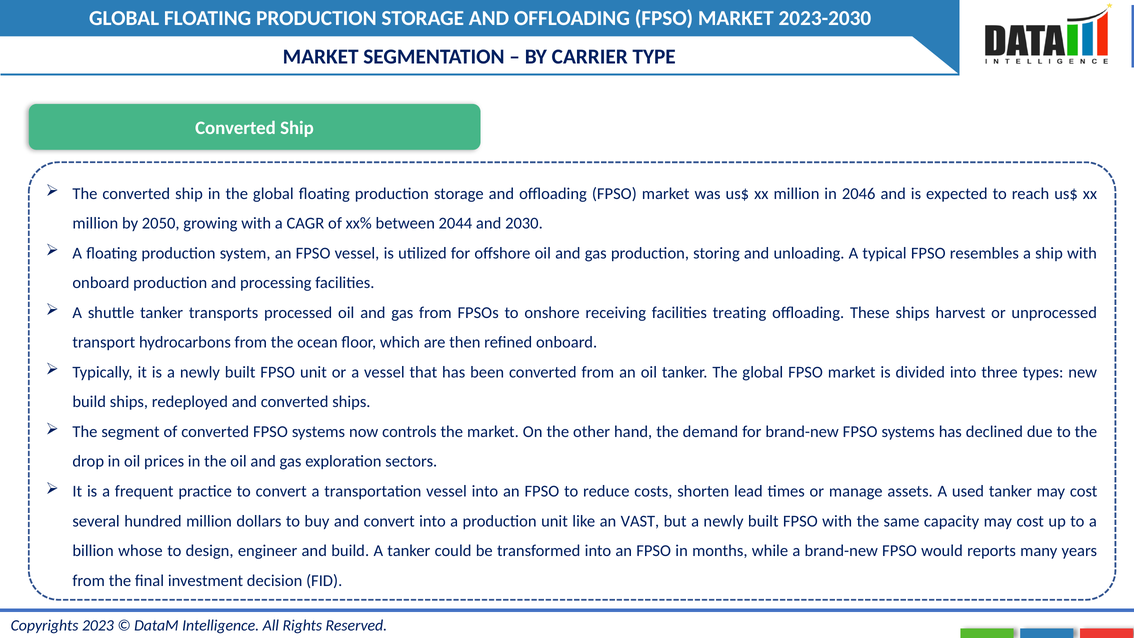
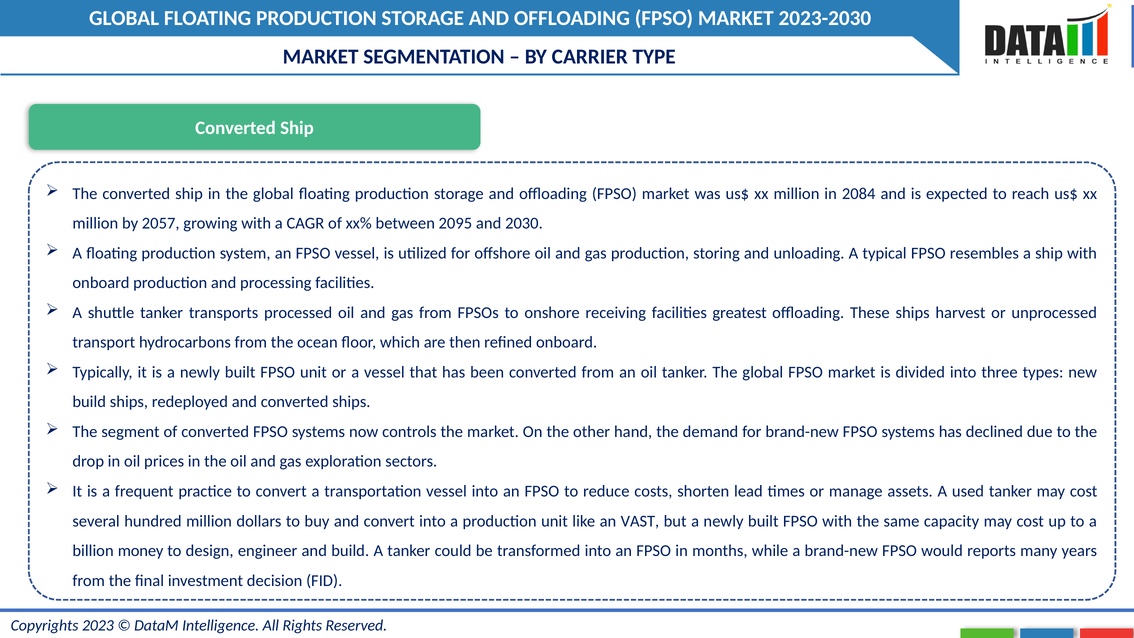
2046: 2046 -> 2084
2050: 2050 -> 2057
2044: 2044 -> 2095
treating: treating -> greatest
whose: whose -> money
